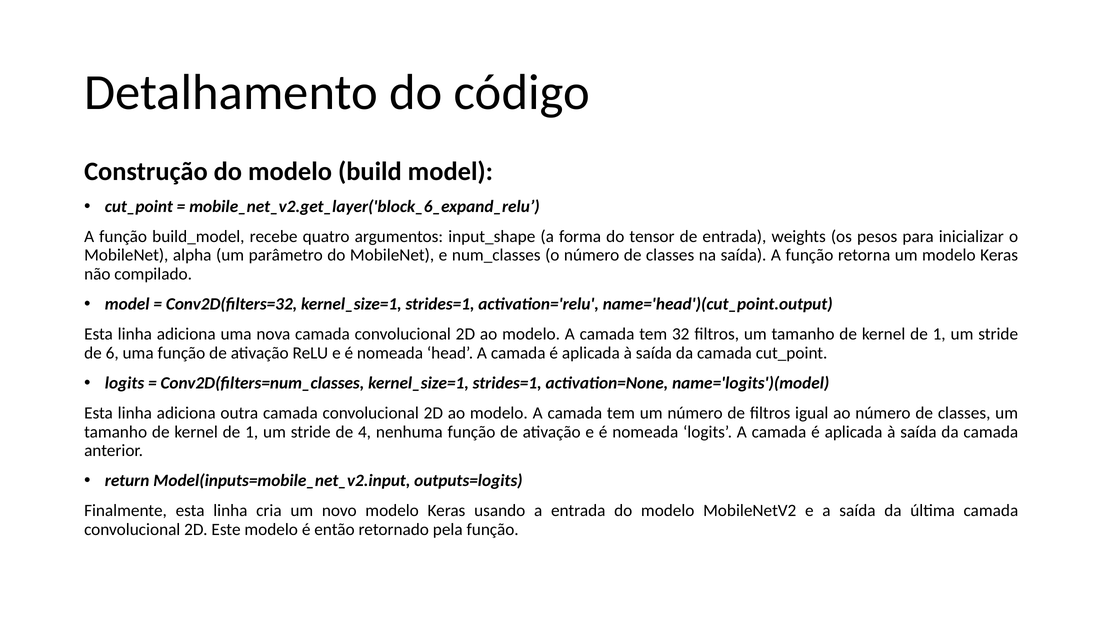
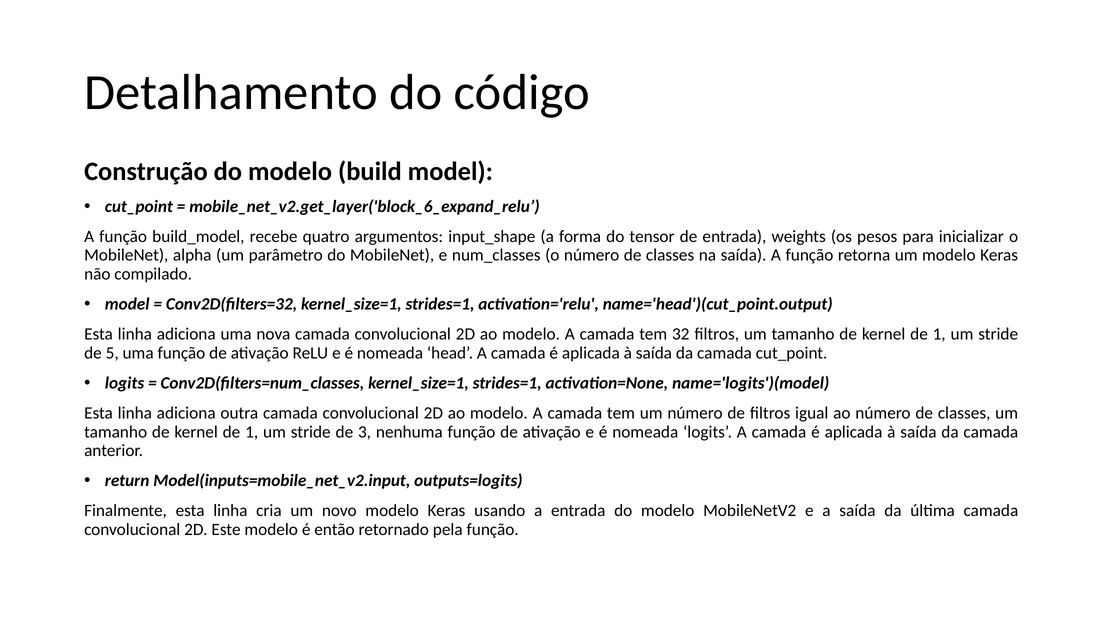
6: 6 -> 5
4: 4 -> 3
